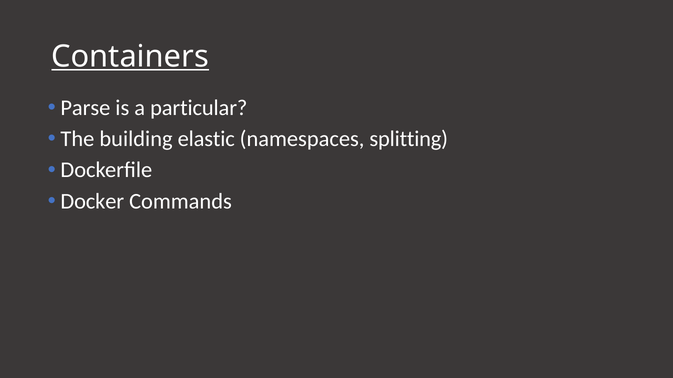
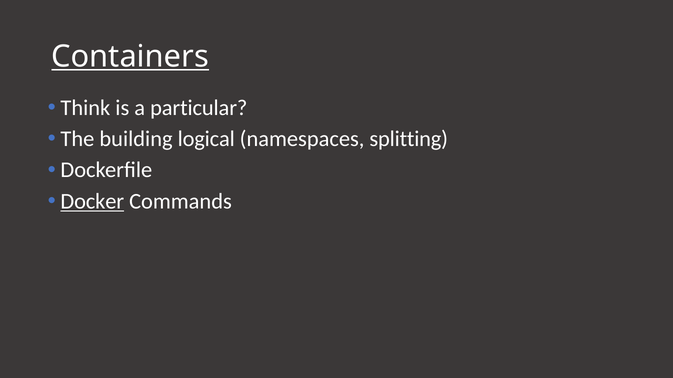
Parse: Parse -> Think
elastic: elastic -> logical
Docker underline: none -> present
